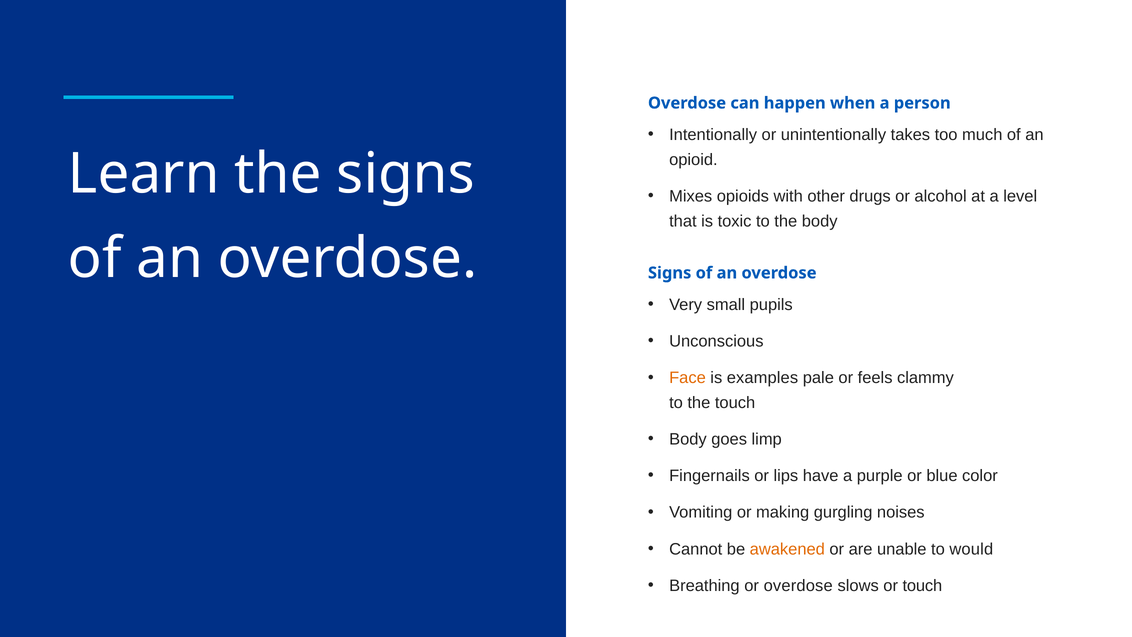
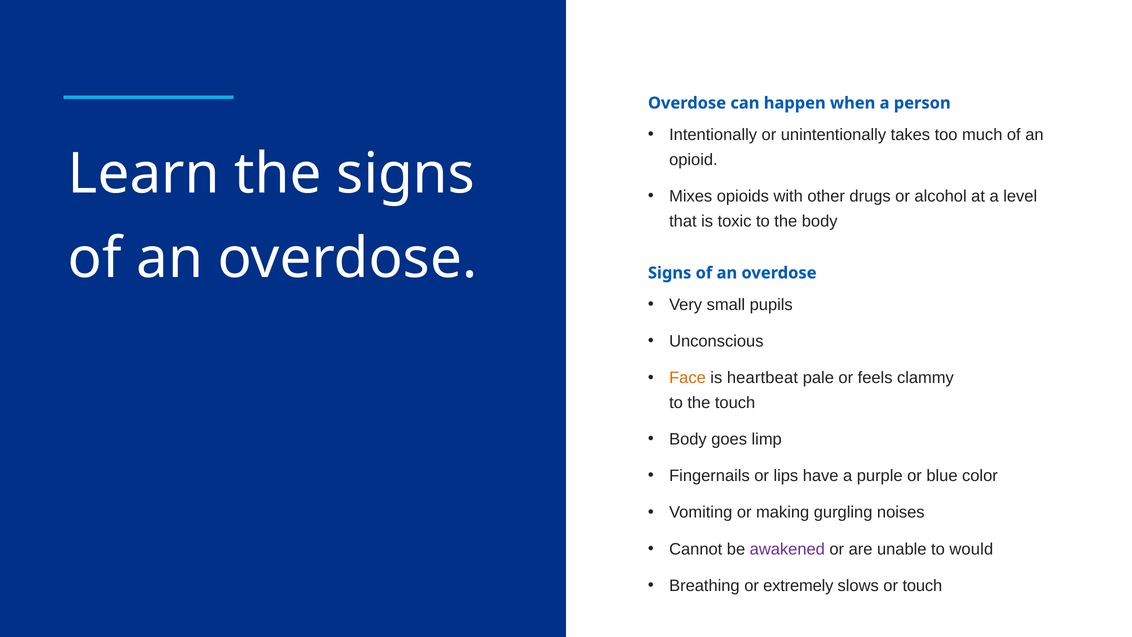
examples: examples -> heartbeat
awakened colour: orange -> purple
or overdose: overdose -> extremely
